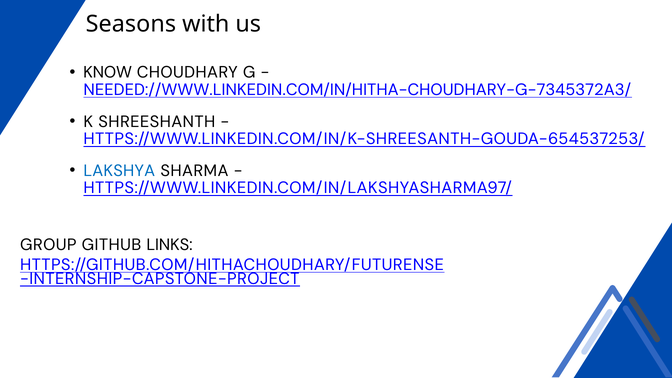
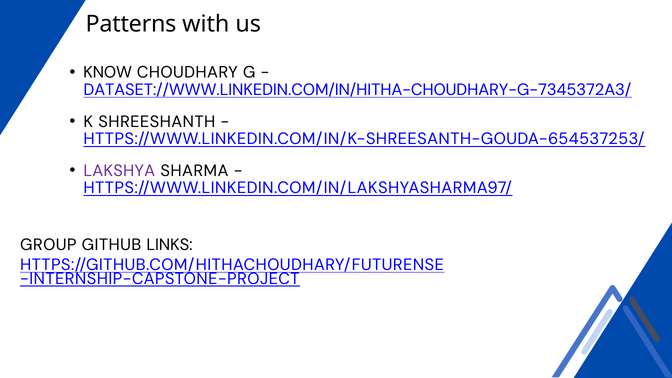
Seasons: Seasons -> Patterns
NEEDED://WWW.LINKEDIN.COM/IN/HITHA-CHOUDHARY-G-7345372A3/: NEEDED://WWW.LINKEDIN.COM/IN/HITHA-CHOUDHARY-G-7345372A3/ -> DATASET://WWW.LINKEDIN.COM/IN/HITHA-CHOUDHARY-G-7345372A3/
LAKSHYA colour: blue -> purple
